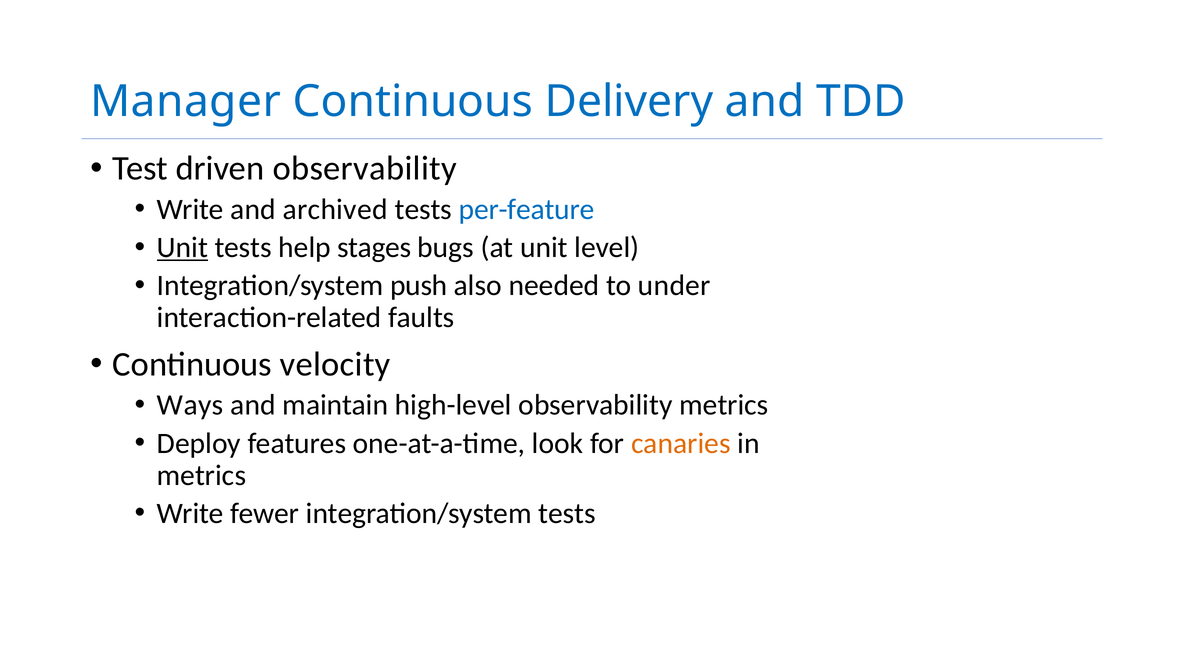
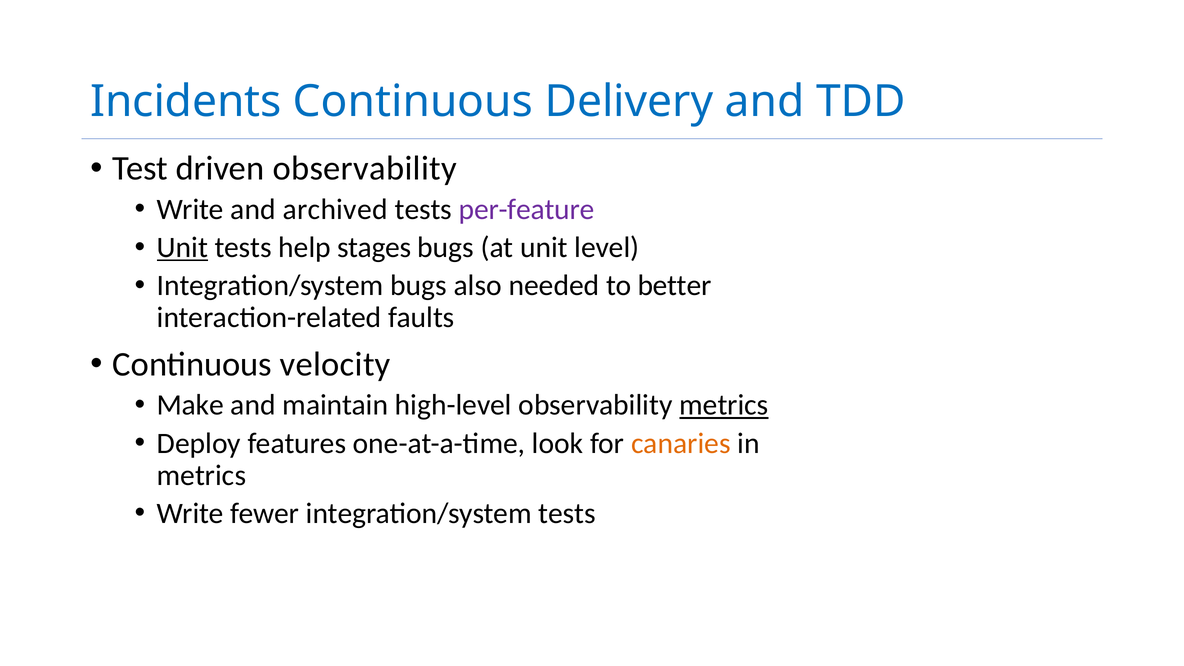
Manager: Manager -> Incidents
per-feature colour: blue -> purple
Integration/system push: push -> bugs
under: under -> better
Ways: Ways -> Make
metrics at (724, 405) underline: none -> present
